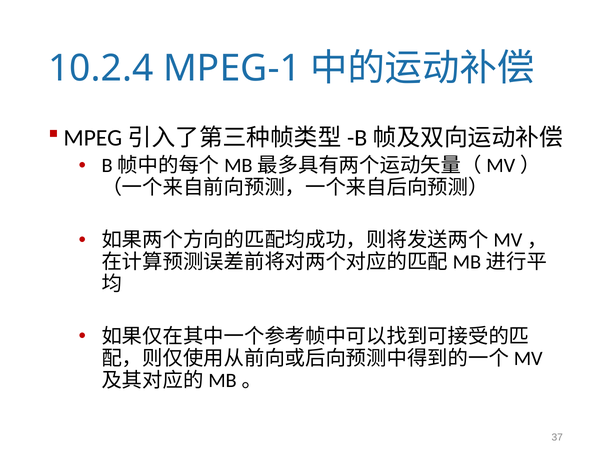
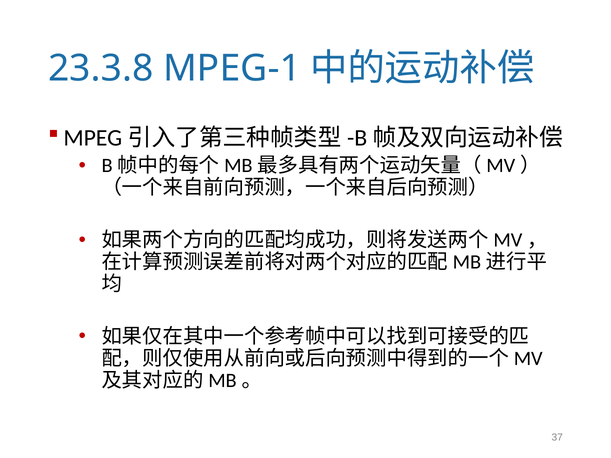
10.2.4: 10.2.4 -> 23.3.8
